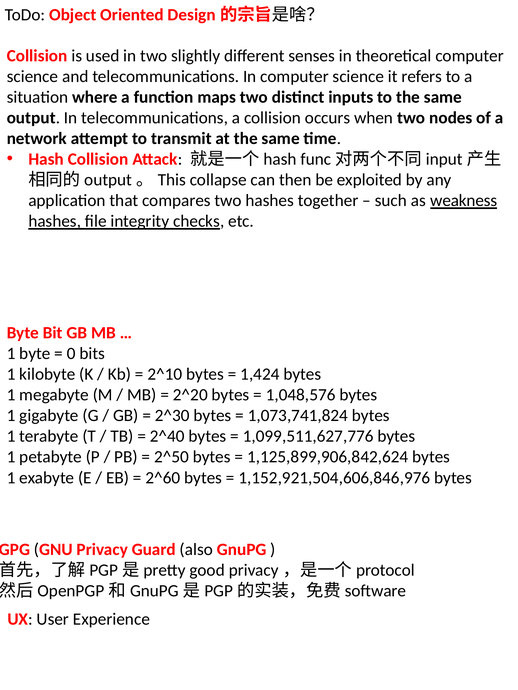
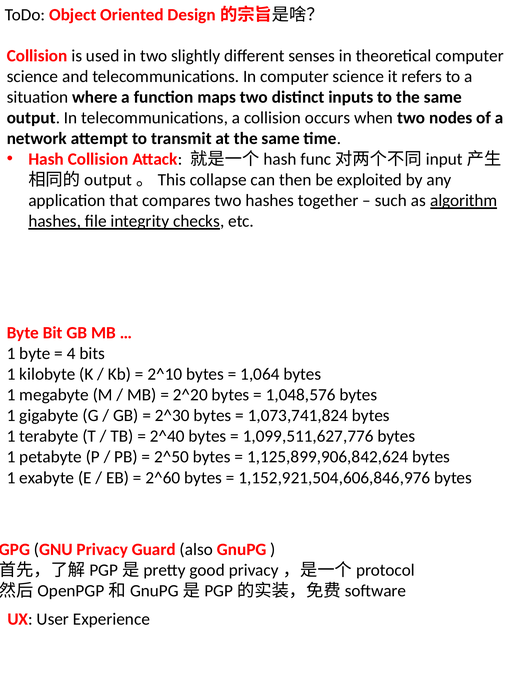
weakness: weakness -> algorithm
0: 0 -> 4
1,424: 1,424 -> 1,064
